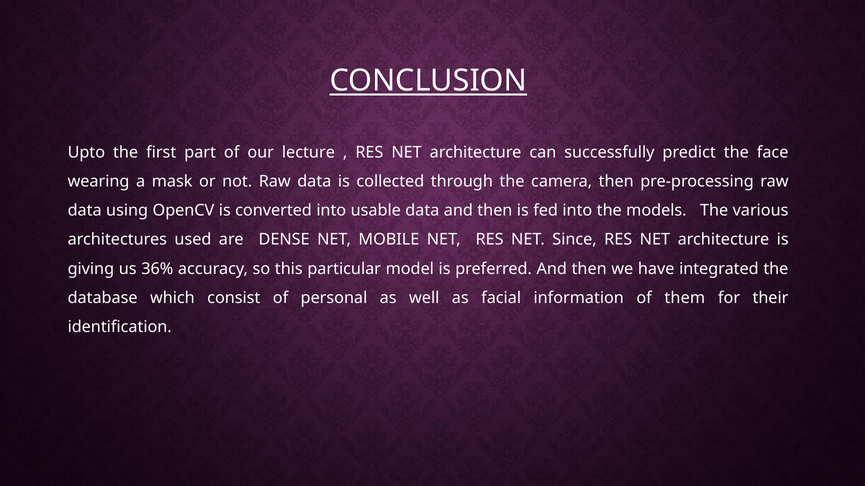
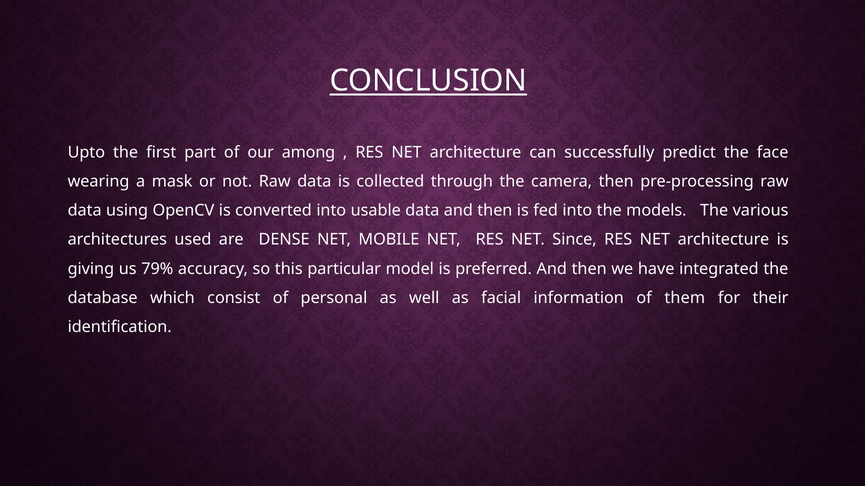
lecture: lecture -> among
36%: 36% -> 79%
